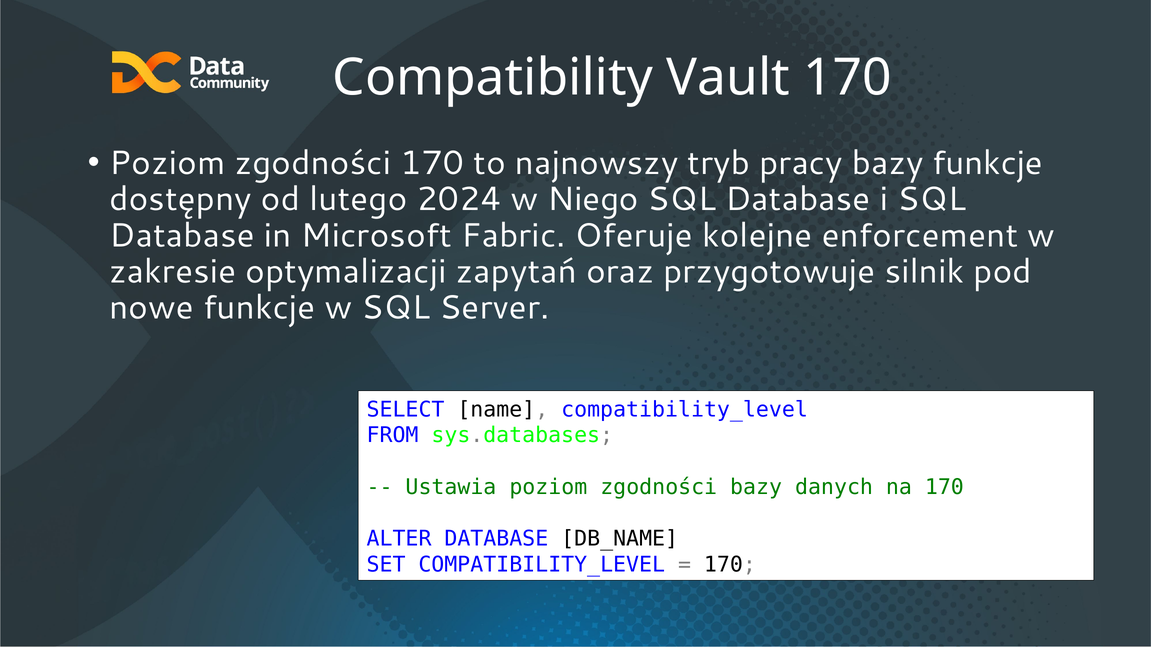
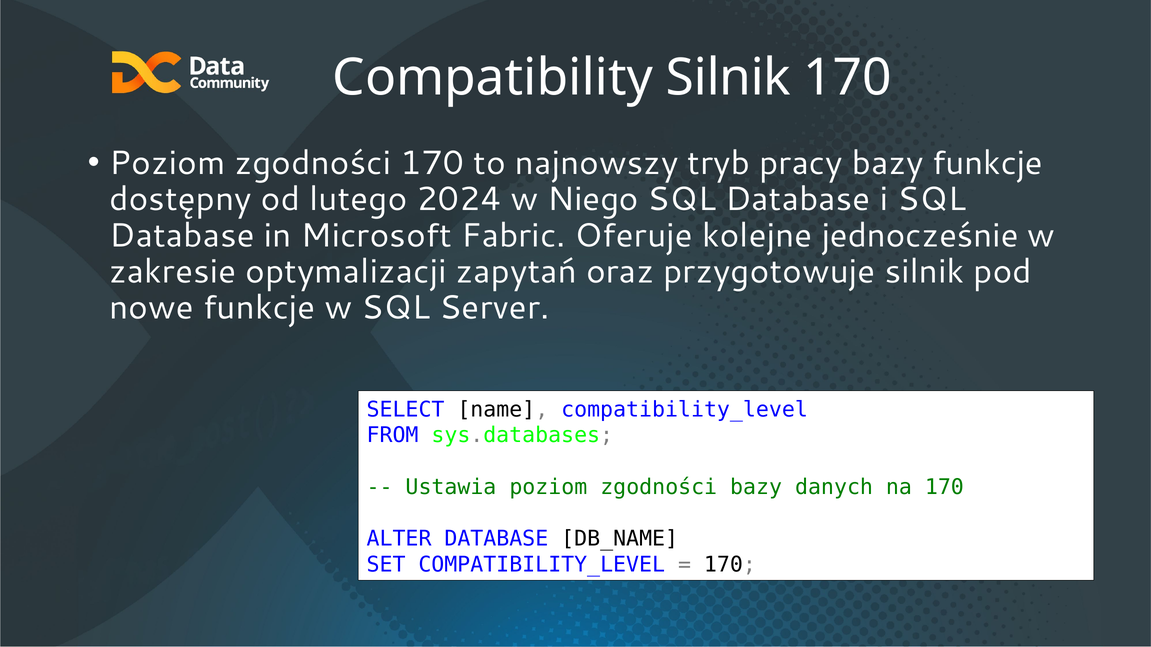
Compatibility Vault: Vault -> Silnik
enforcement: enforcement -> jednocześnie
